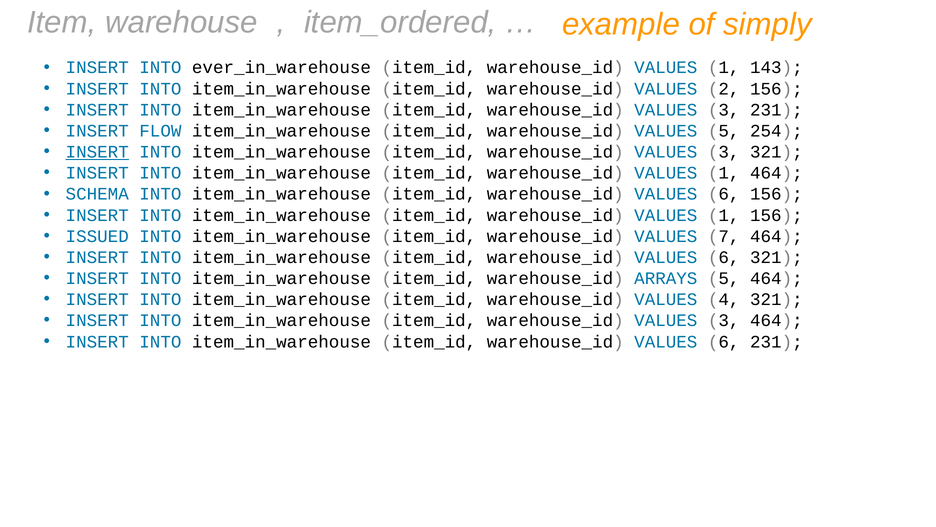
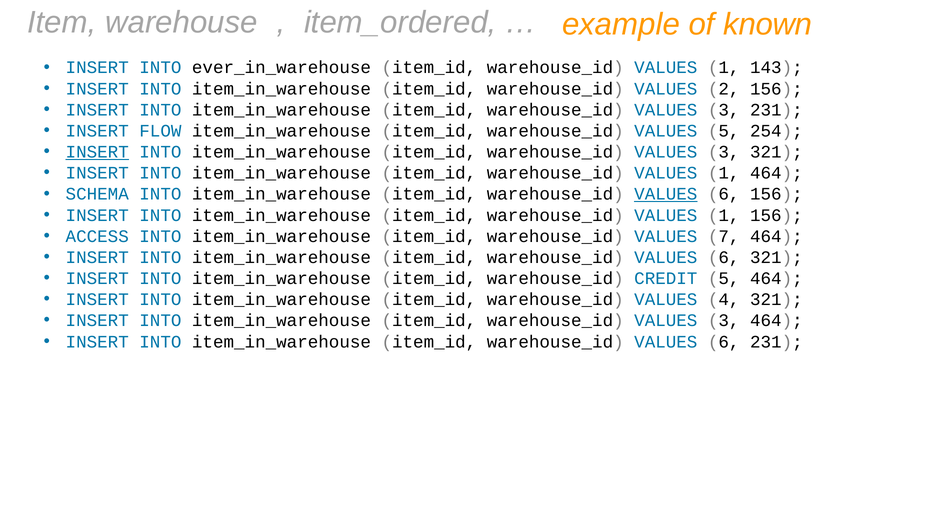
simply: simply -> known
VALUES at (666, 194) underline: none -> present
ISSUED: ISSUED -> ACCESS
ARRAYS: ARRAYS -> CREDIT
